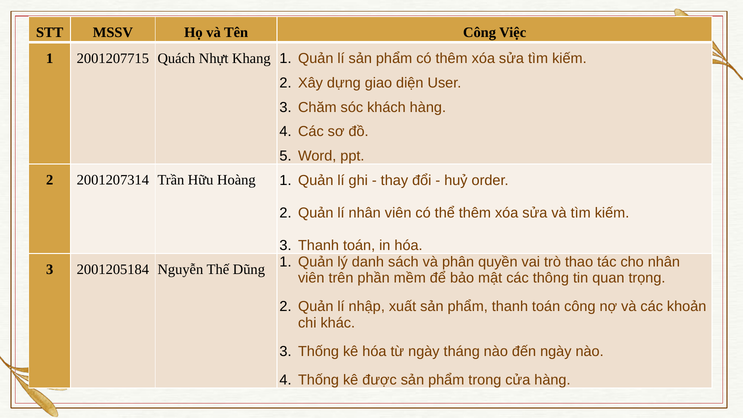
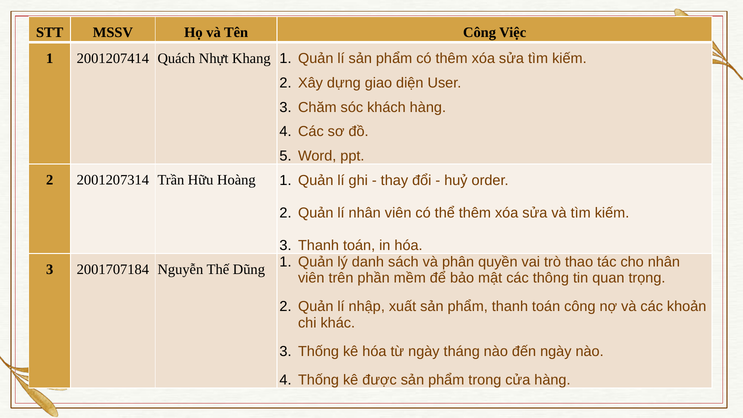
2001207715: 2001207715 -> 2001207414
2001205184: 2001205184 -> 2001707184
